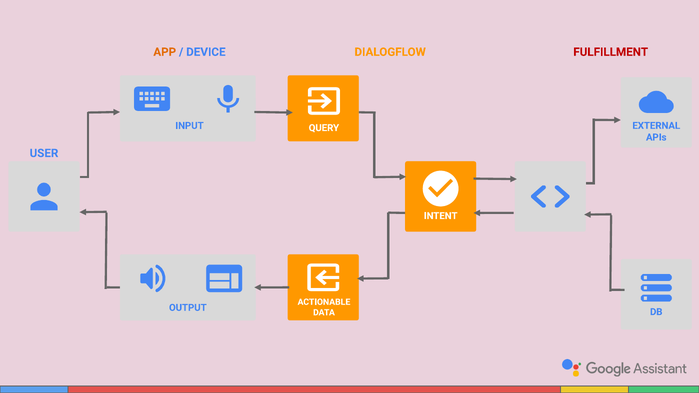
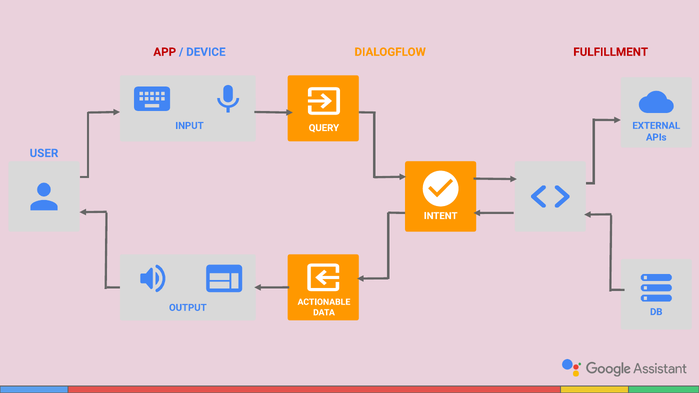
APP colour: orange -> red
